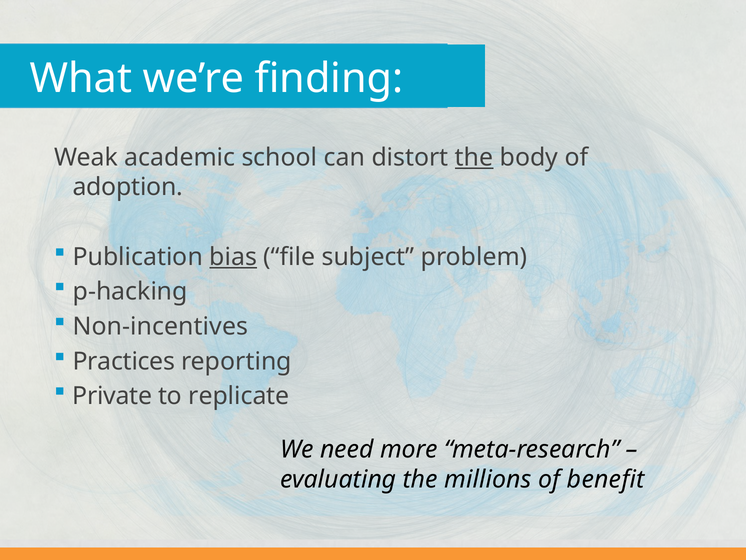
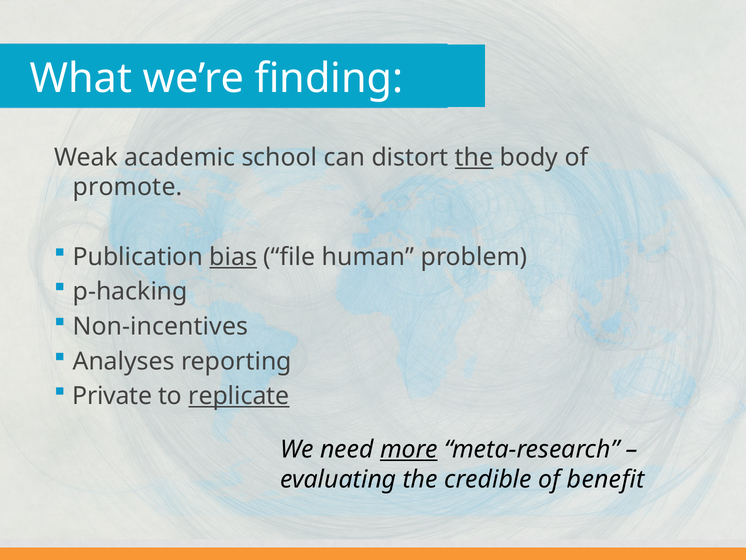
adoption: adoption -> promote
subject: subject -> human
Practices: Practices -> Analyses
replicate underline: none -> present
more underline: none -> present
millions: millions -> credible
